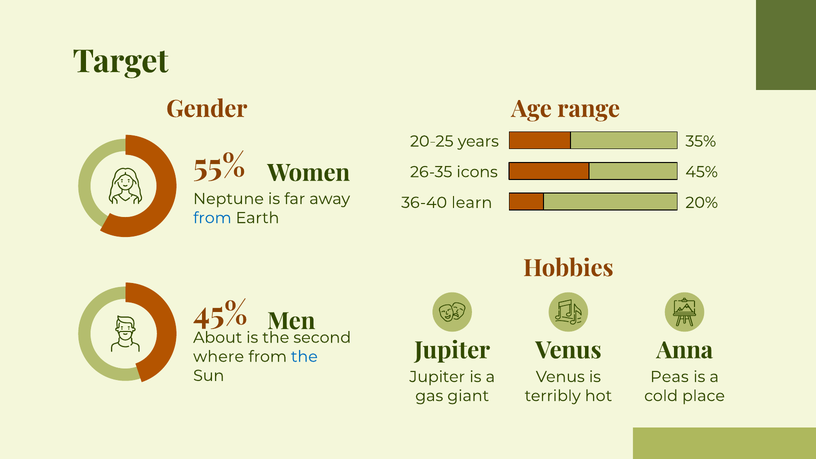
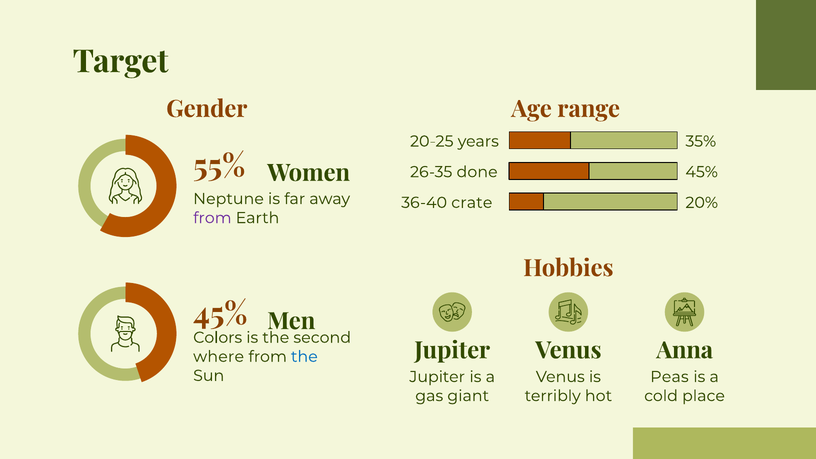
icons: icons -> done
learn: learn -> crate
from at (212, 218) colour: blue -> purple
About: About -> Colors
